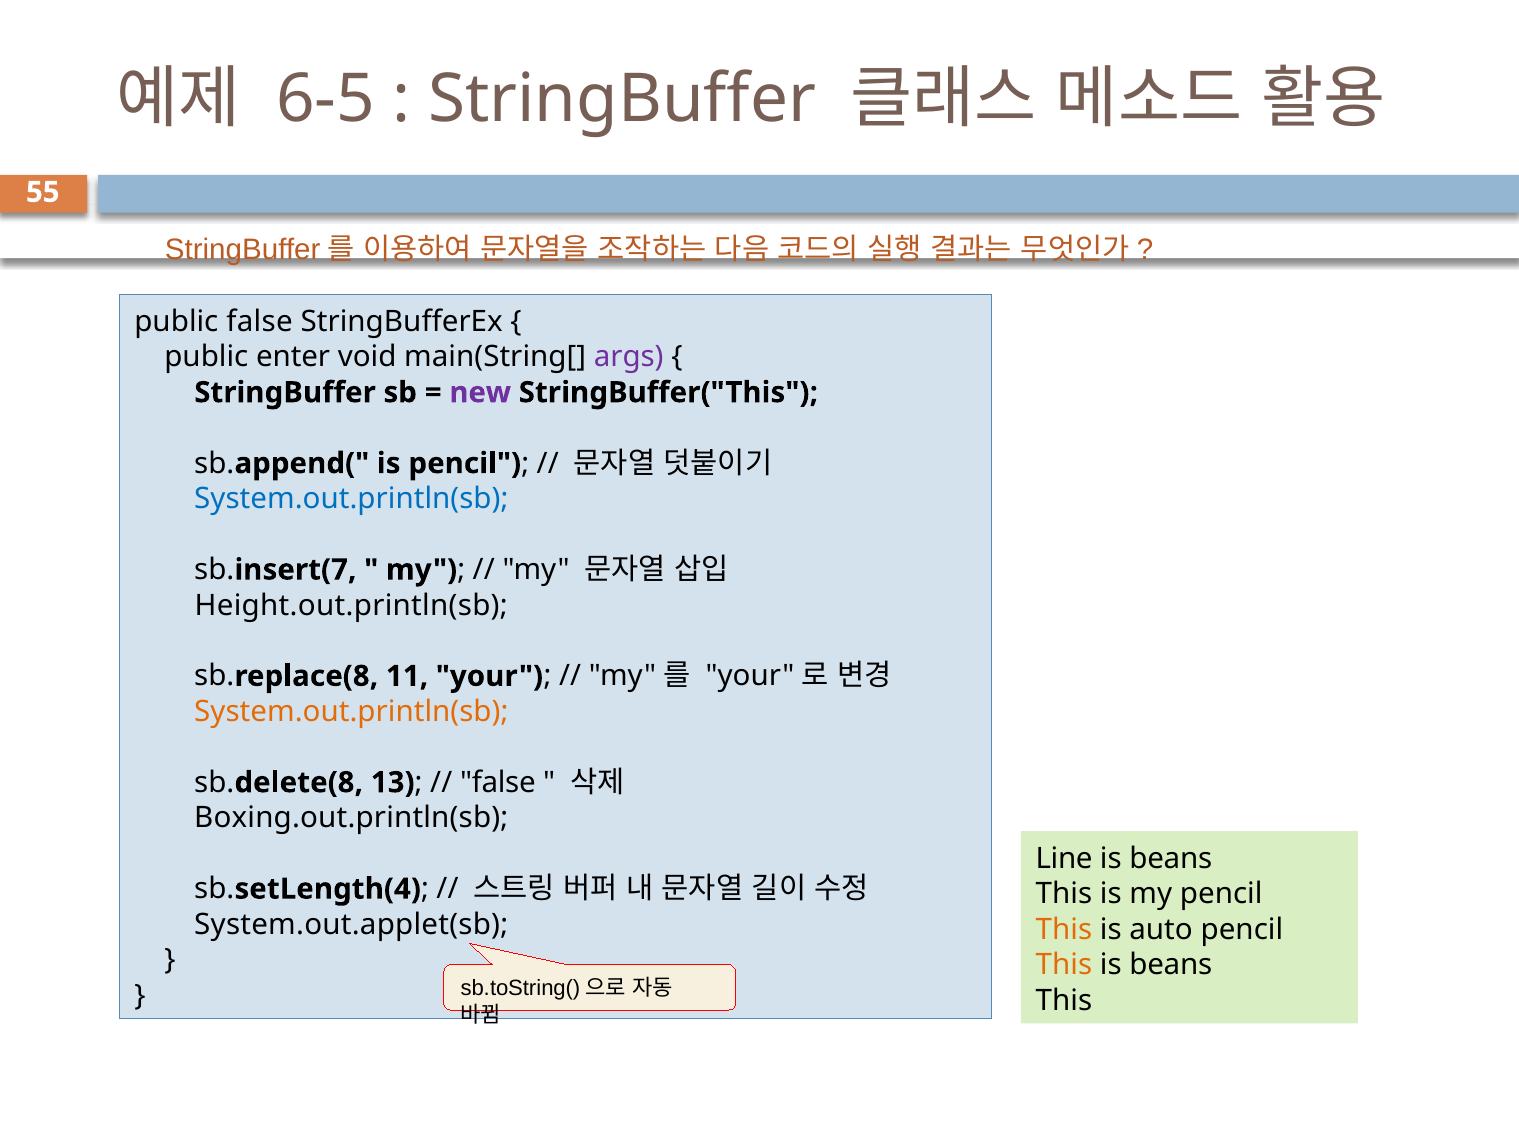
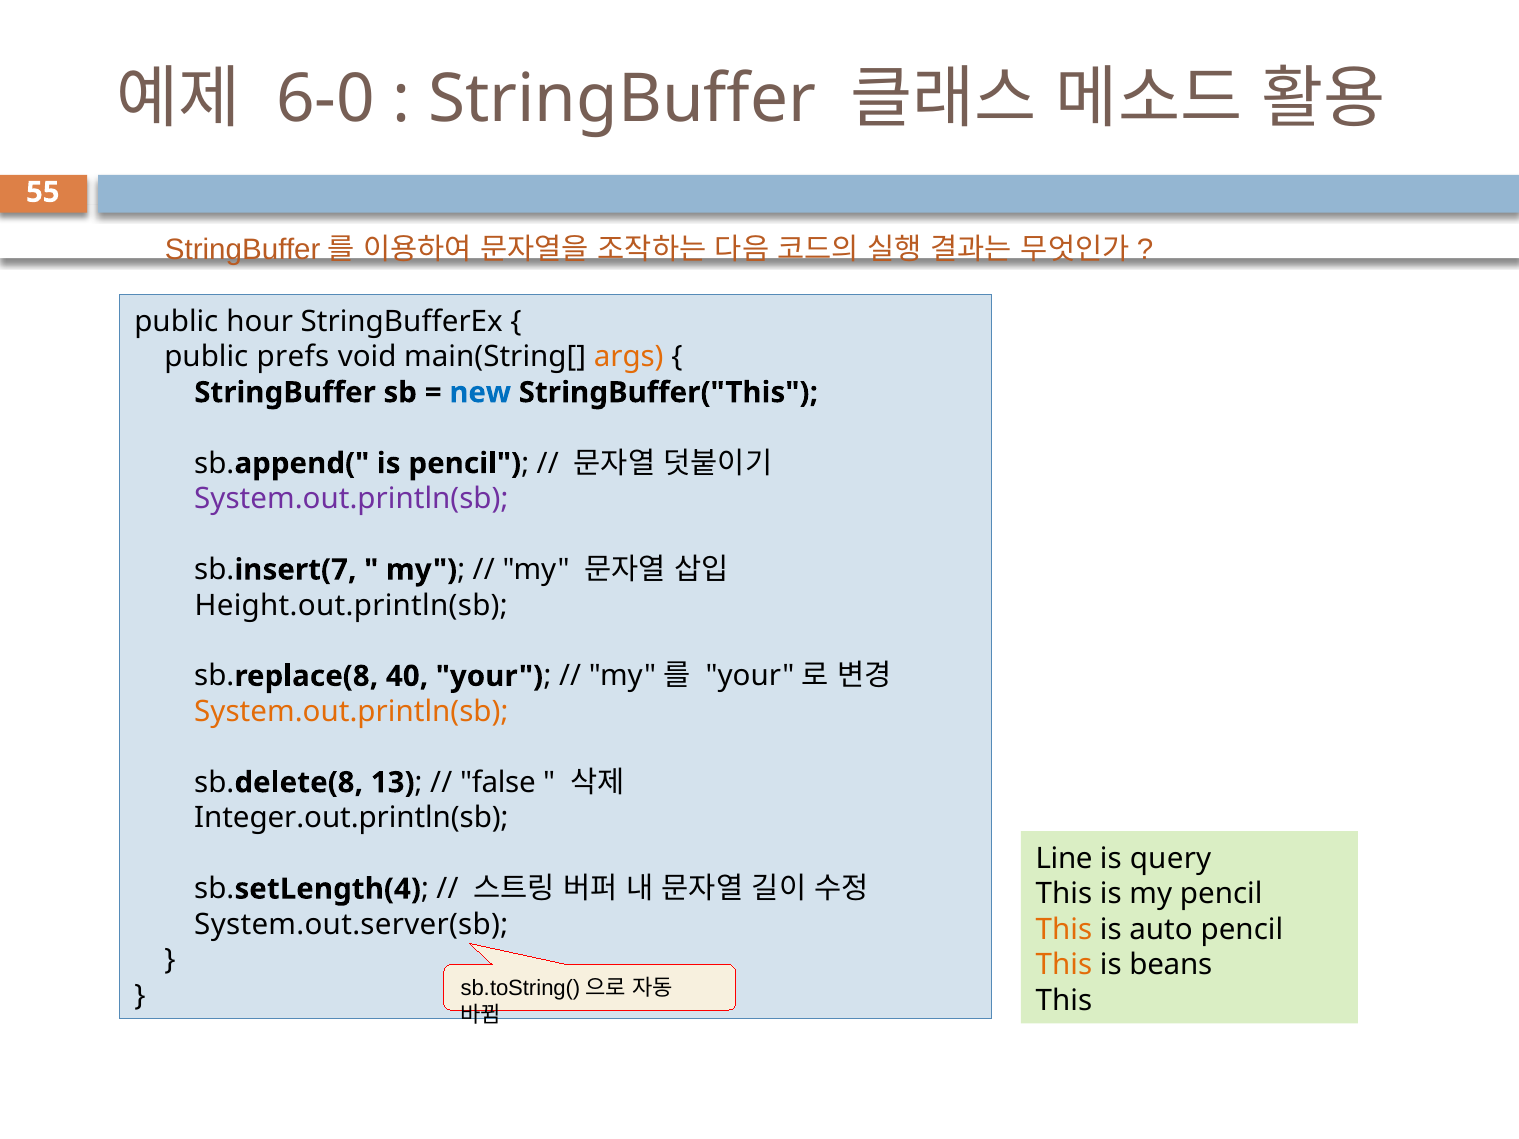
6-5: 6-5 -> 6-0
public false: false -> hour
enter: enter -> prefs
args colour: purple -> orange
new colour: purple -> blue
System.out.println(sb at (351, 499) colour: blue -> purple
11: 11 -> 40
Boxing.out.println(sb: Boxing.out.println(sb -> Integer.out.println(sb
beans at (1171, 859): beans -> query
System.out.applet(sb: System.out.applet(sb -> System.out.server(sb
